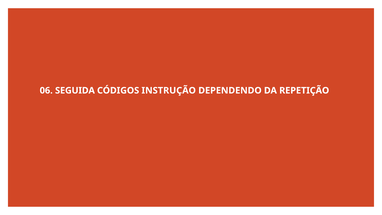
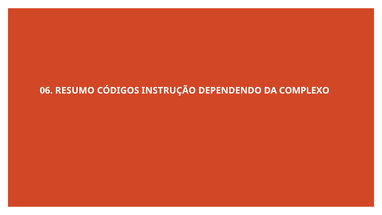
SEGUIDA: SEGUIDA -> RESUMO
REPETIÇÃO: REPETIÇÃO -> COMPLEXO
